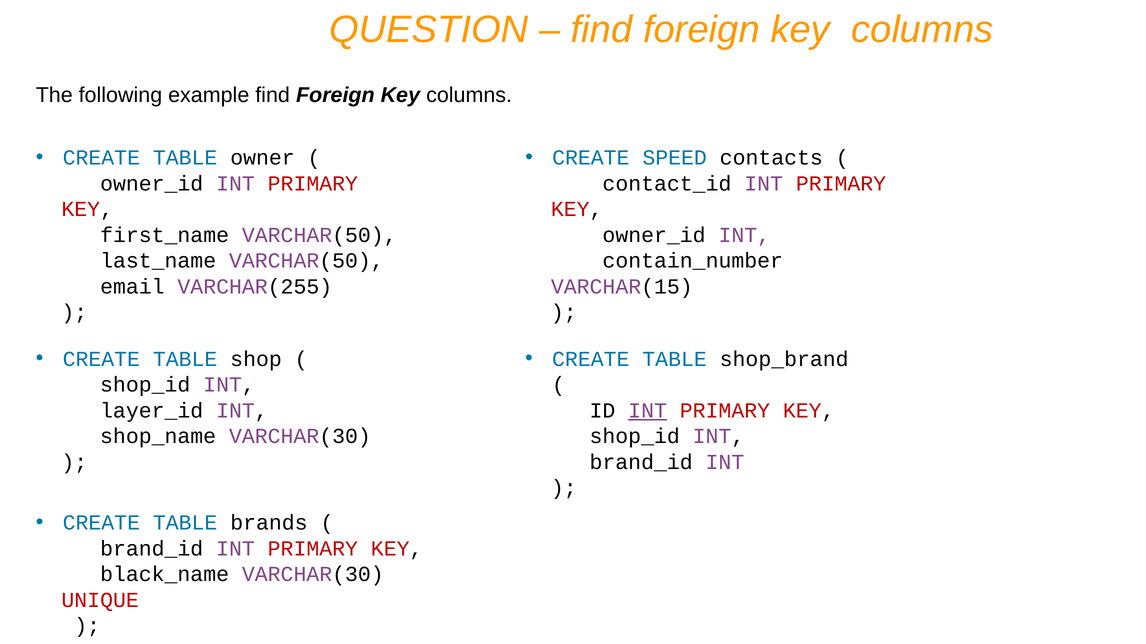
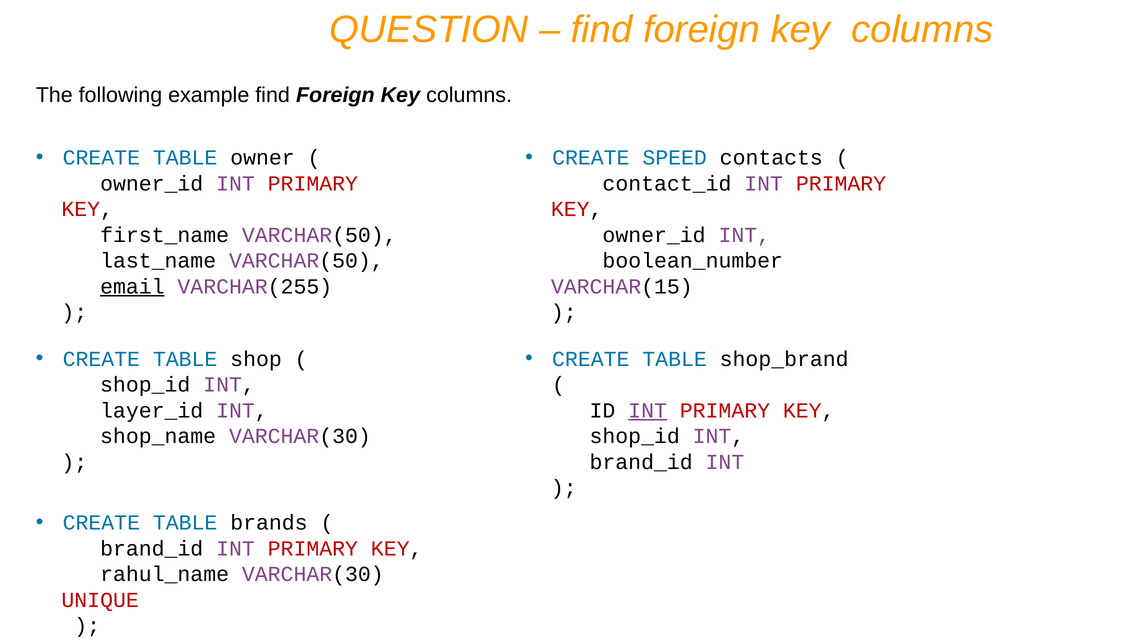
contain_number: contain_number -> boolean_number
email underline: none -> present
black_name: black_name -> rahul_name
